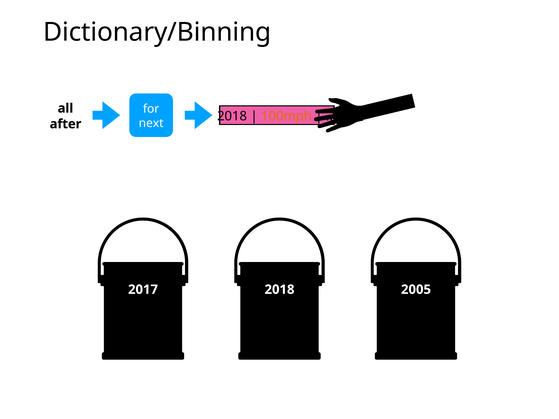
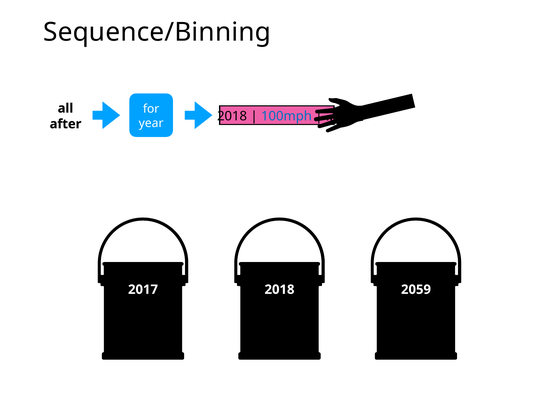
Dictionary/Binning: Dictionary/Binning -> Sequence/Binning
100mph colour: orange -> blue
next: next -> year
2005: 2005 -> 2059
